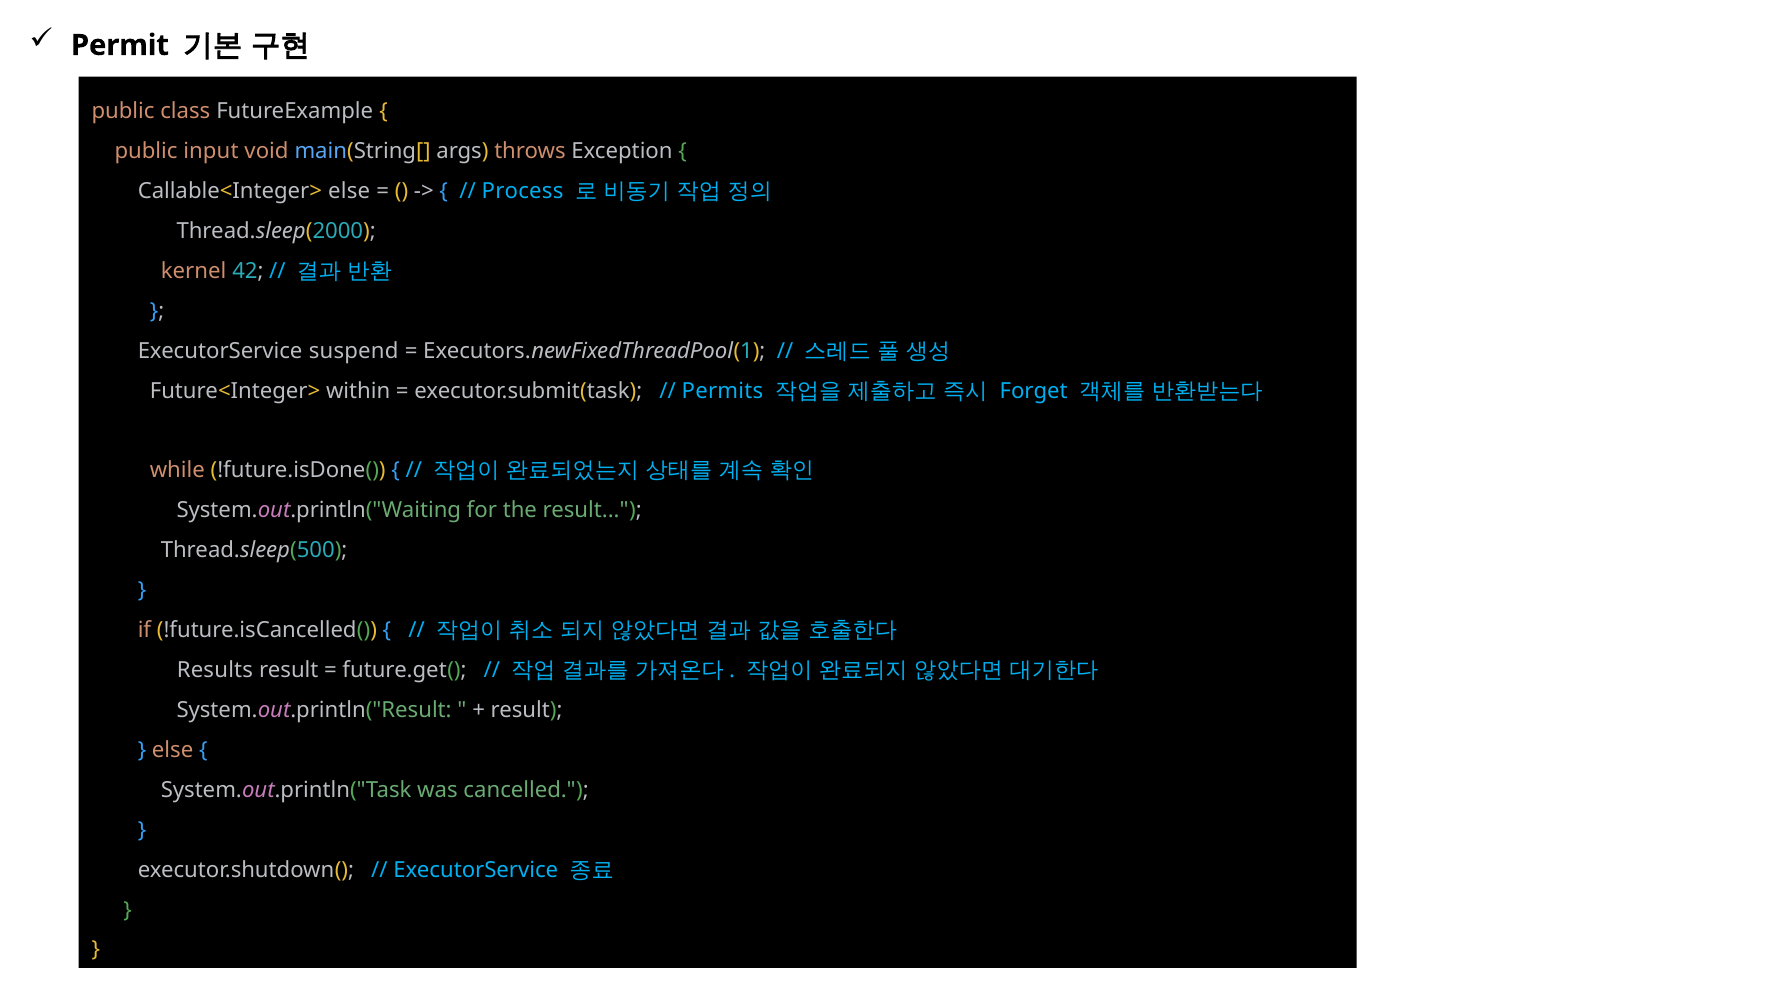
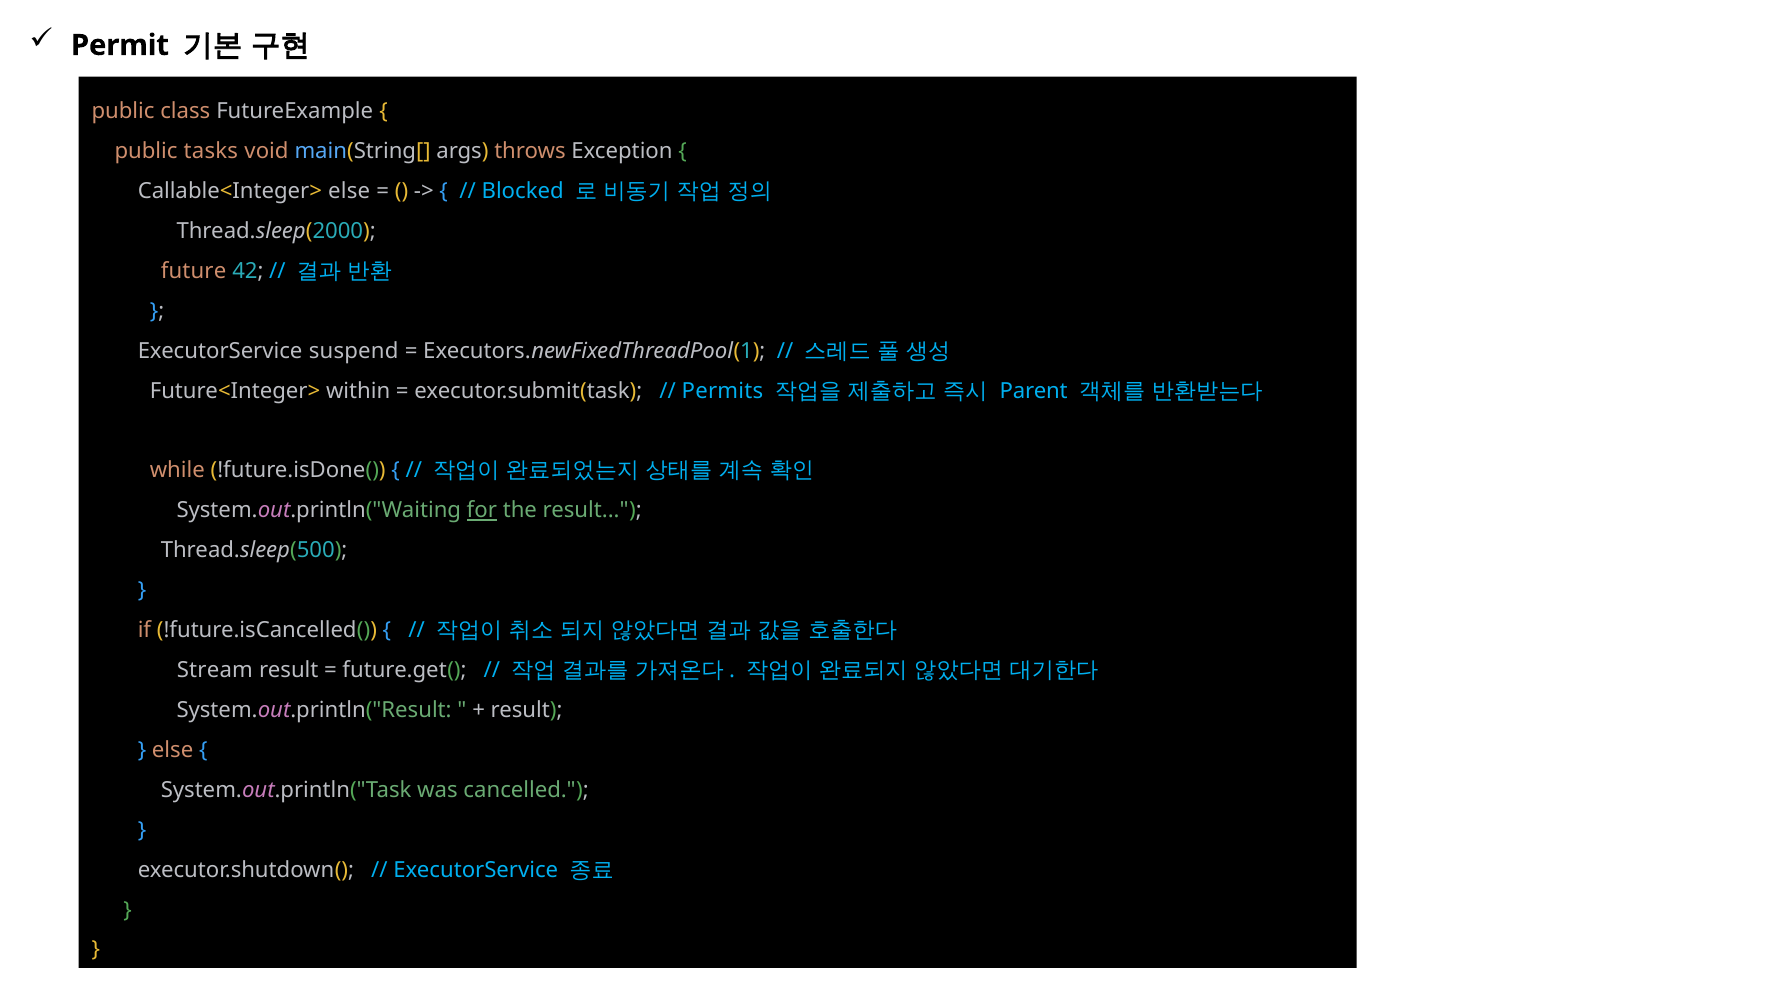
input: input -> tasks
Process: Process -> Blocked
kernel: kernel -> future
Forget: Forget -> Parent
for underline: none -> present
Results: Results -> Stream
